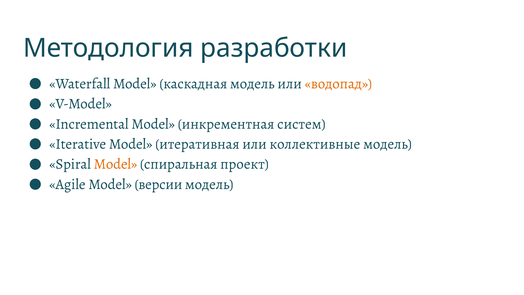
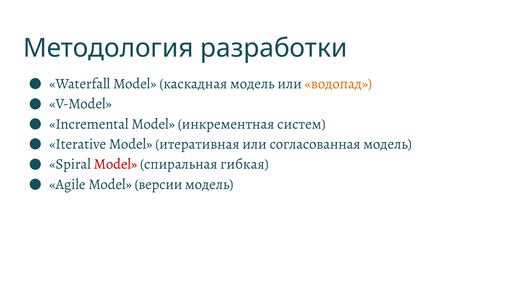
коллективные: коллективные -> согласованная
Model at (115, 164) colour: orange -> red
проект: проект -> гибкая
